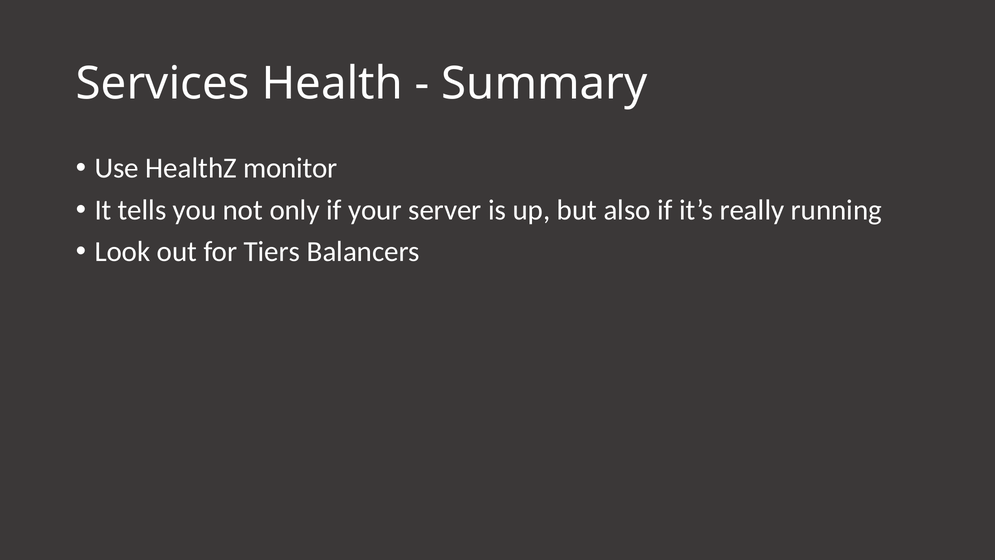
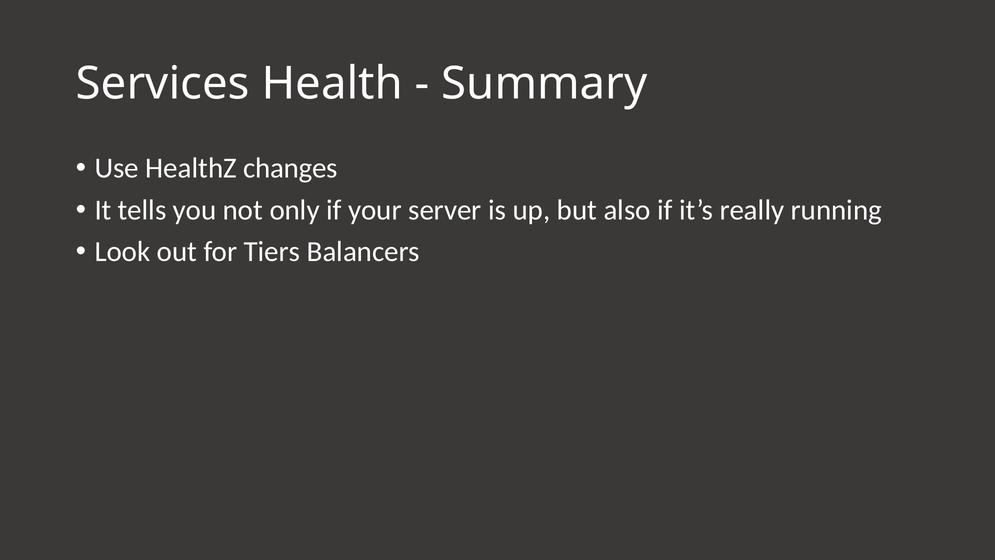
monitor: monitor -> changes
